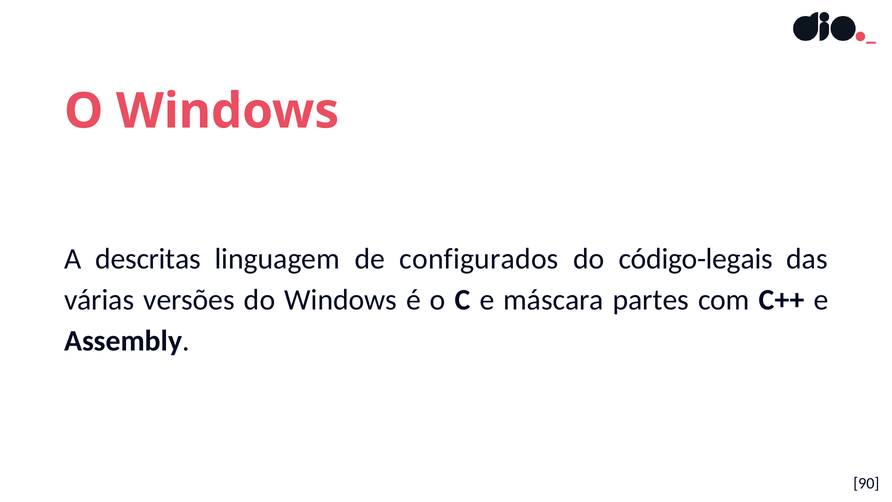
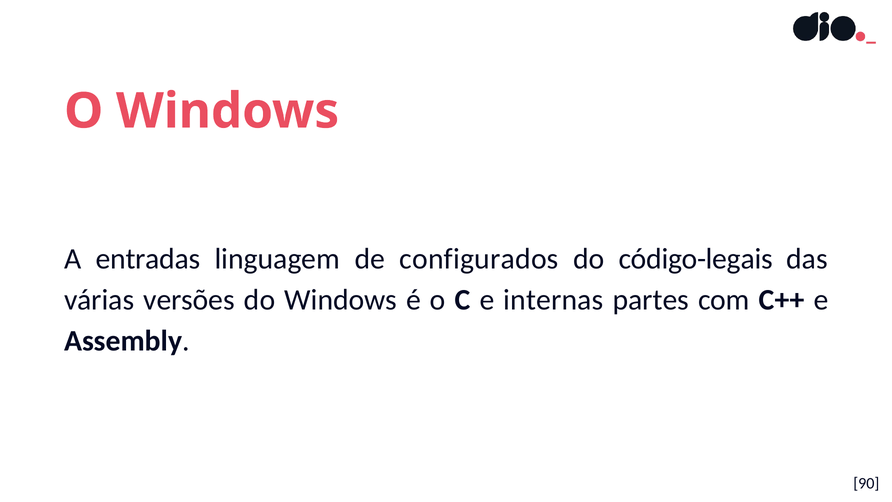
descritas: descritas -> entradas
máscara: máscara -> internas
